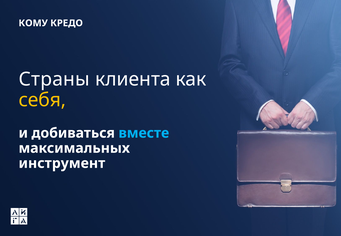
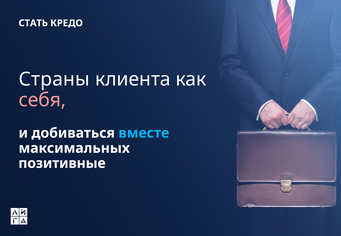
КОМУ: КОМУ -> СТАТЬ
себя colour: yellow -> pink
инструмент: инструмент -> позитивные
